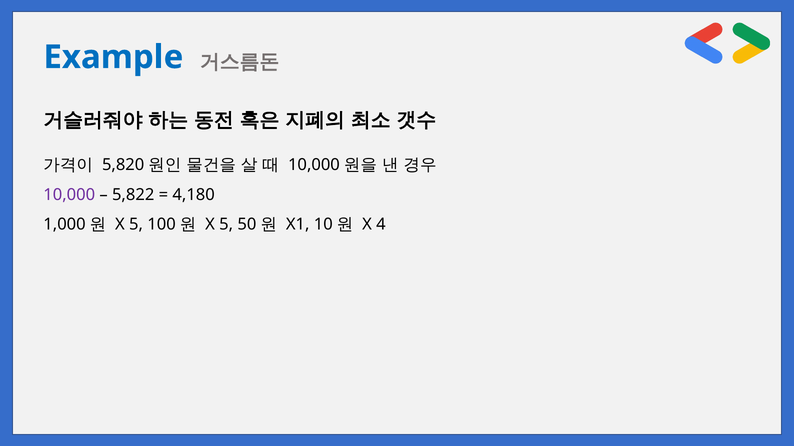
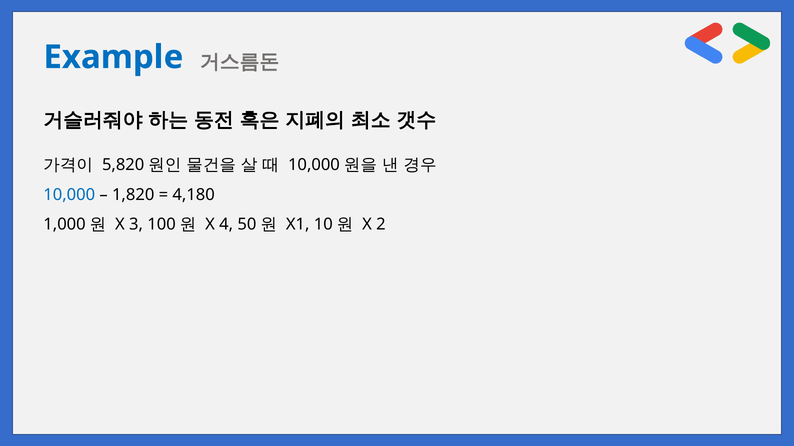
10,000 colour: purple -> blue
5,822: 5,822 -> 1,820
5 at (136, 225): 5 -> 3
5 at (226, 225): 5 -> 4
4: 4 -> 2
